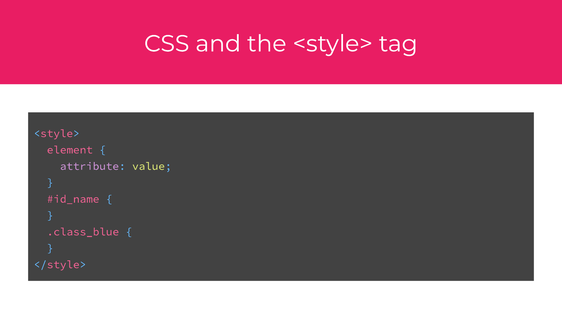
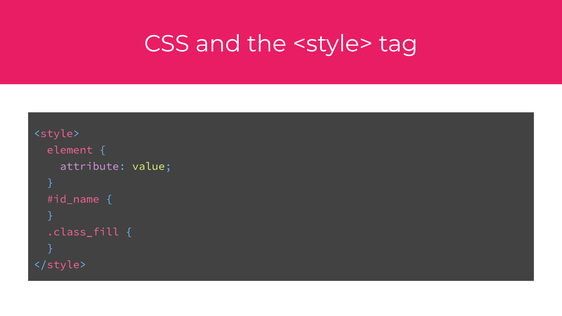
.class_blue: .class_blue -> .class_fill
